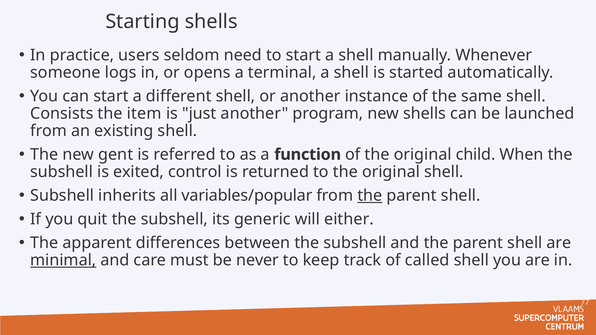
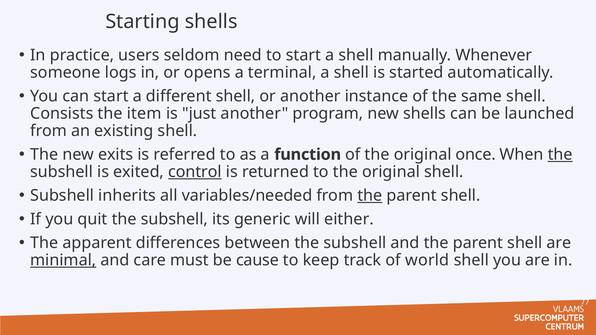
gent: gent -> exits
child: child -> once
the at (560, 155) underline: none -> present
control underline: none -> present
variables/popular: variables/popular -> variables/needed
never: never -> cause
called: called -> world
